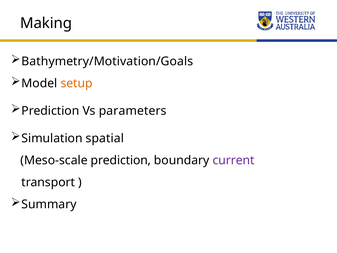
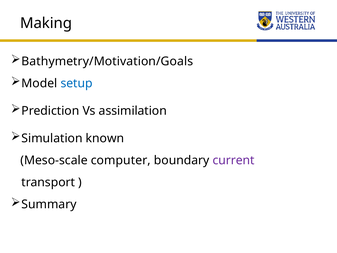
setup colour: orange -> blue
parameters: parameters -> assimilation
spatial: spatial -> known
Meso-scale prediction: prediction -> computer
